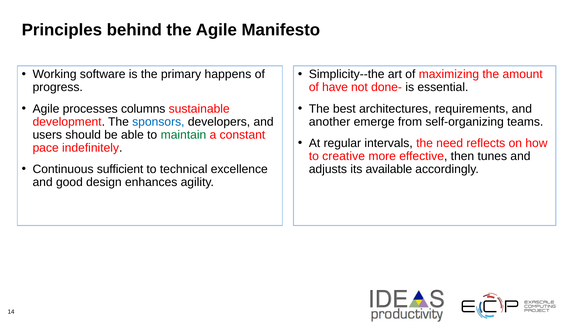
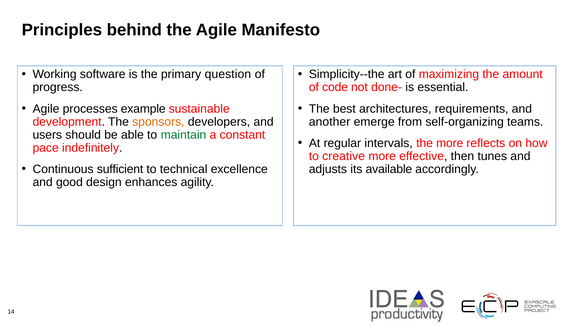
happens: happens -> question
have: have -> code
columns: columns -> example
sponsors colour: blue -> orange
the need: need -> more
